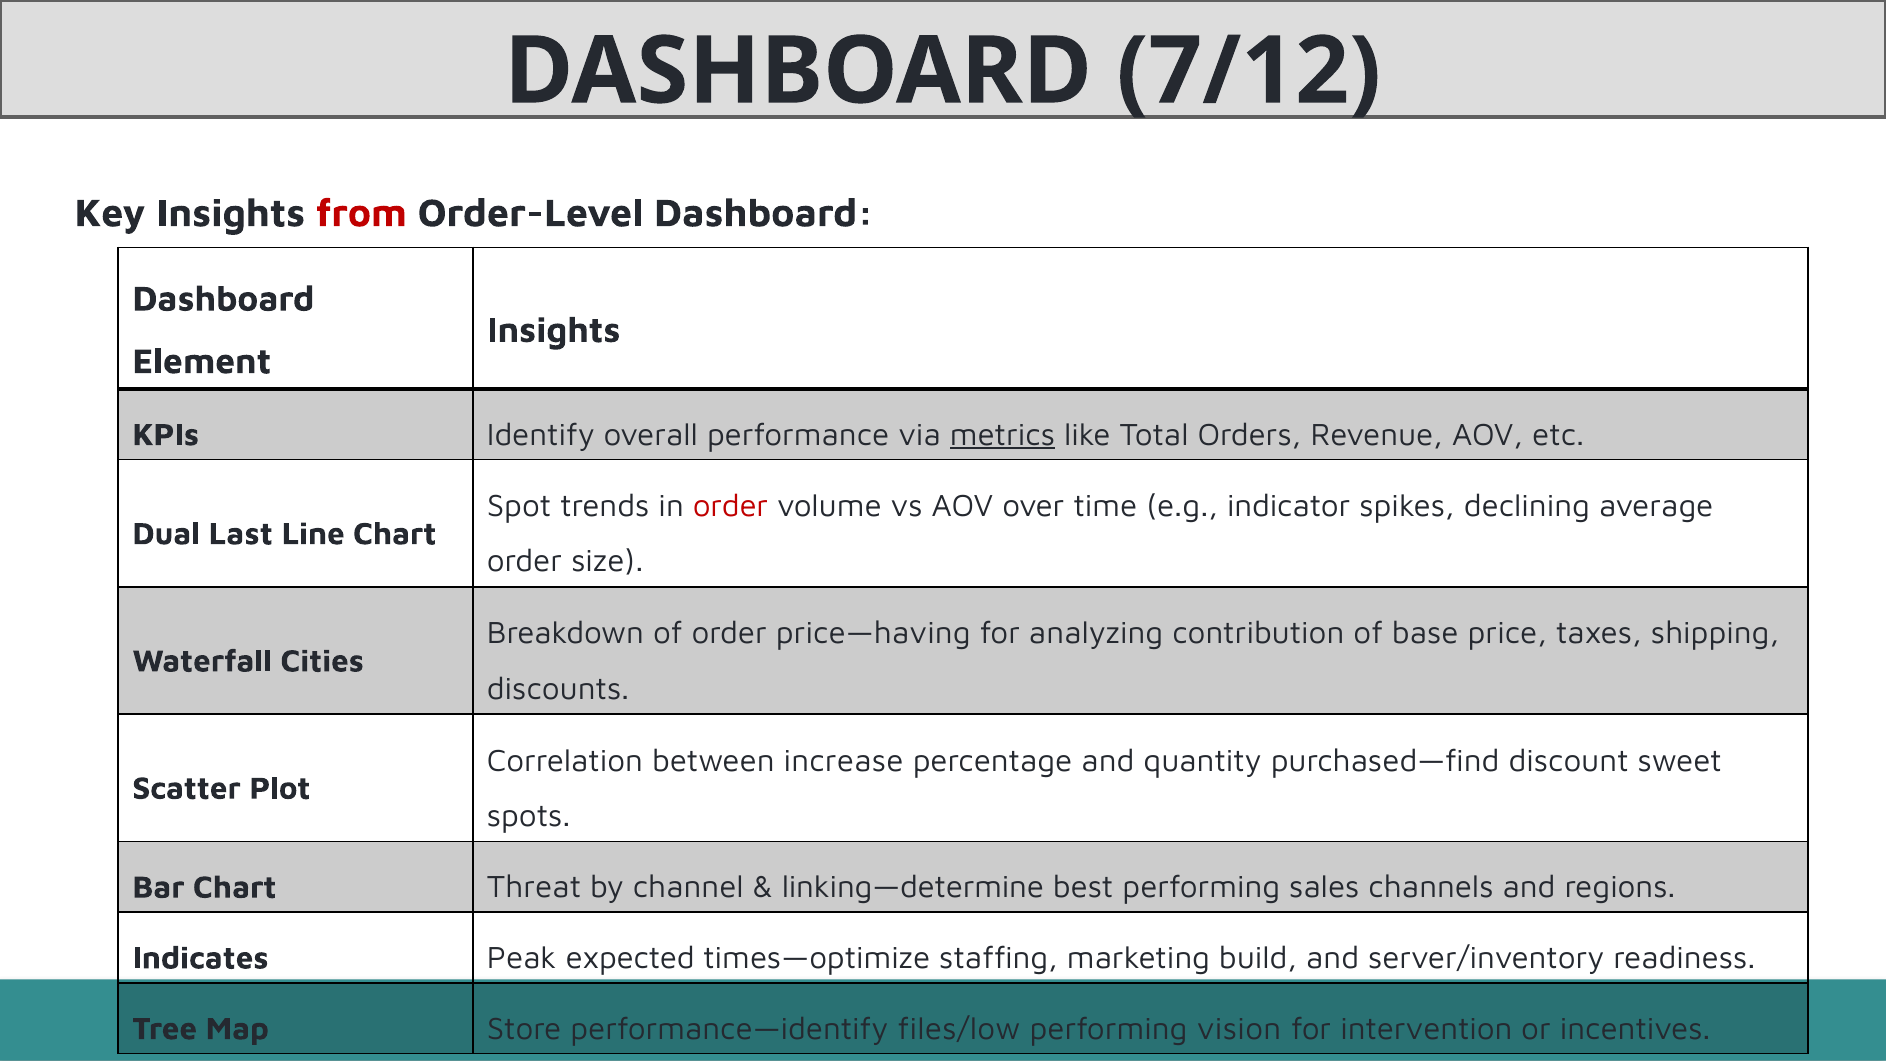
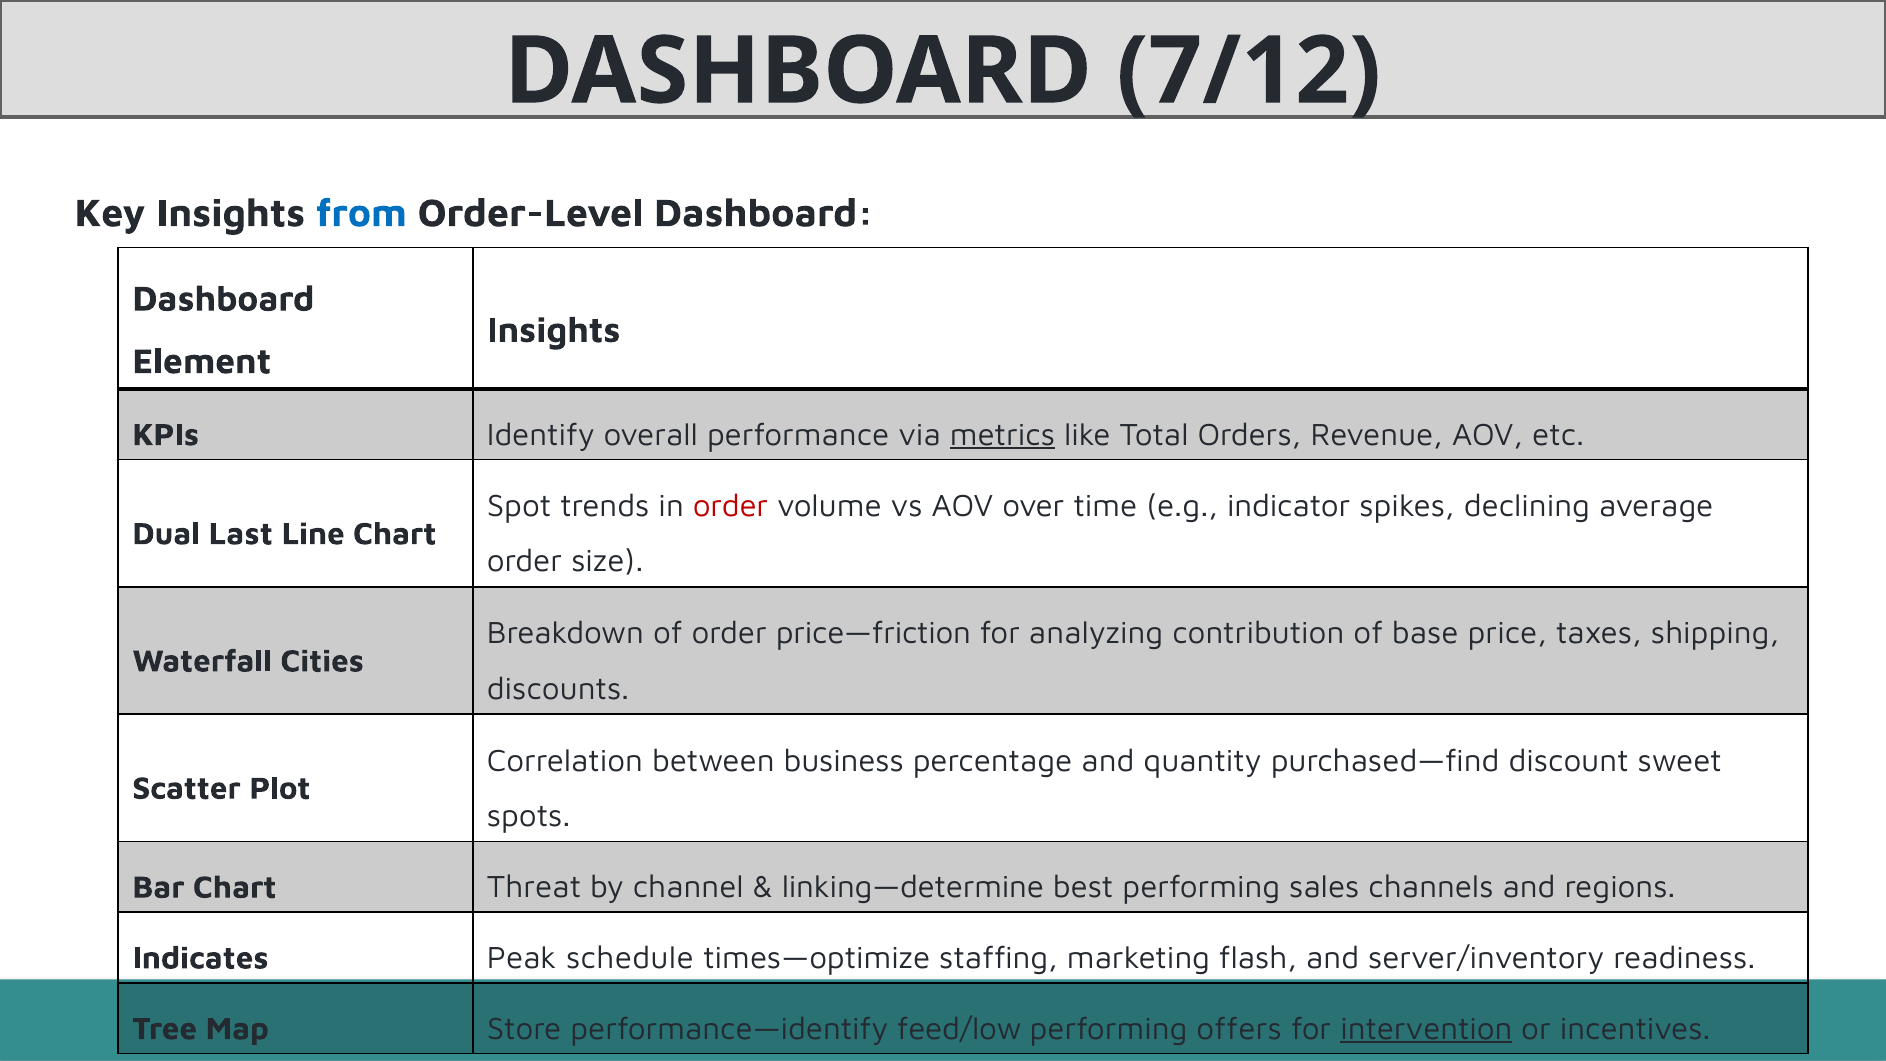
from colour: red -> blue
price—having: price—having -> price—friction
increase: increase -> business
expected: expected -> schedule
build: build -> flash
files/low: files/low -> feed/low
vision: vision -> offers
intervention underline: none -> present
